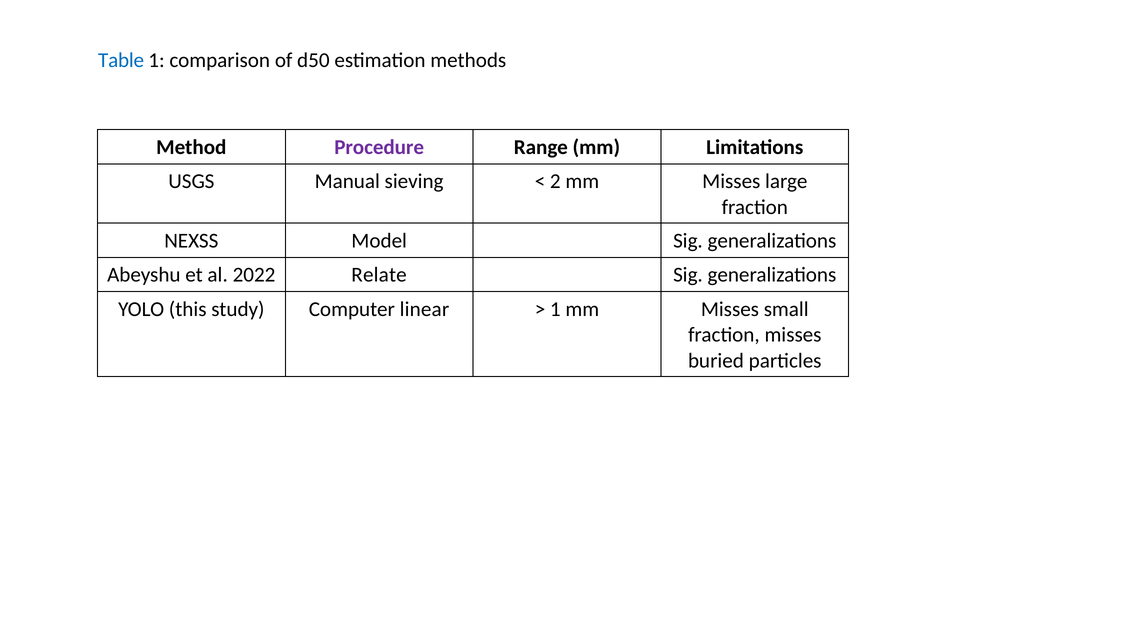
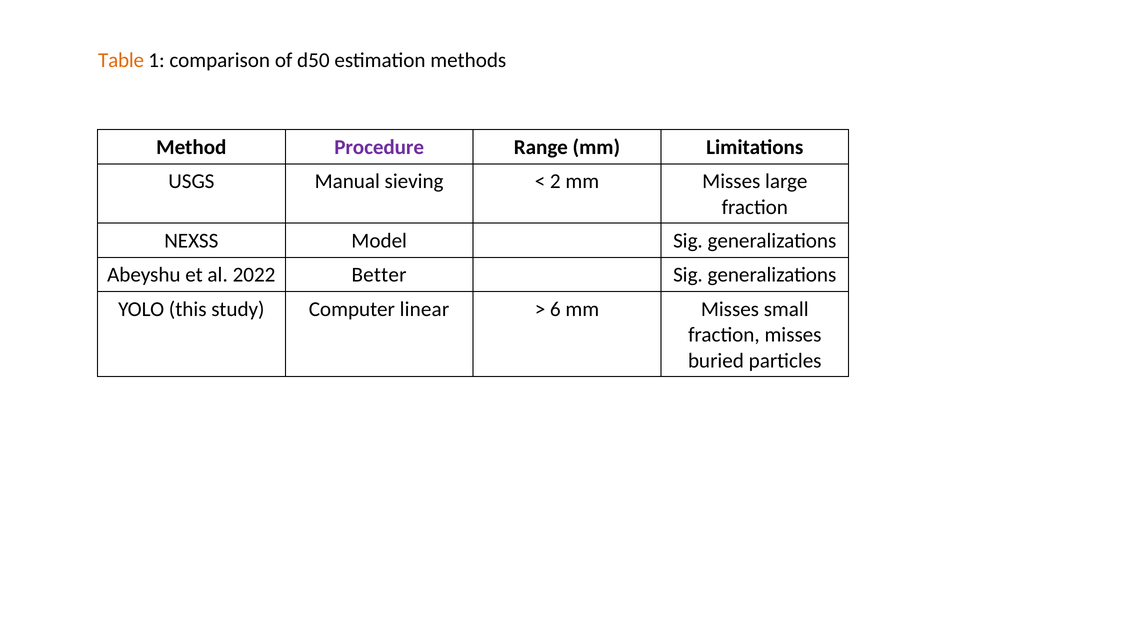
Table colour: blue -> orange
Relate: Relate -> Better
1 at (555, 309): 1 -> 6
